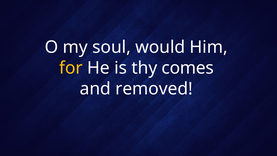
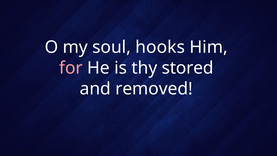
would: would -> hooks
for colour: yellow -> pink
comes: comes -> stored
